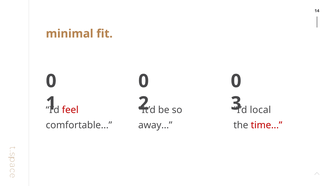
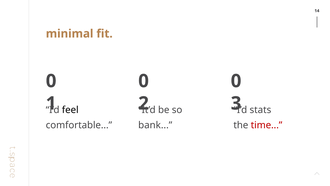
feel colour: red -> black
local: local -> stats
away: away -> bank
